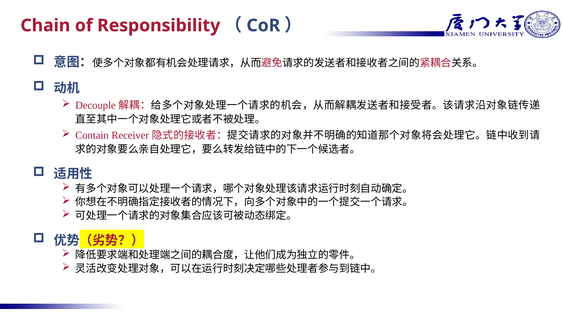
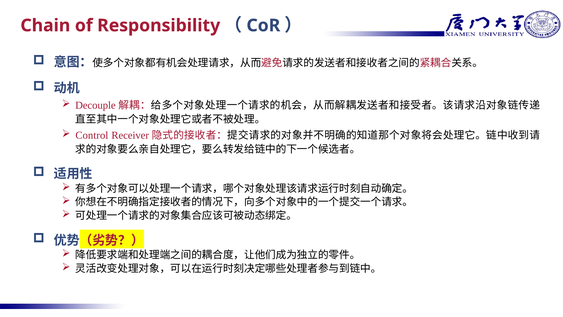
Contain: Contain -> Control
